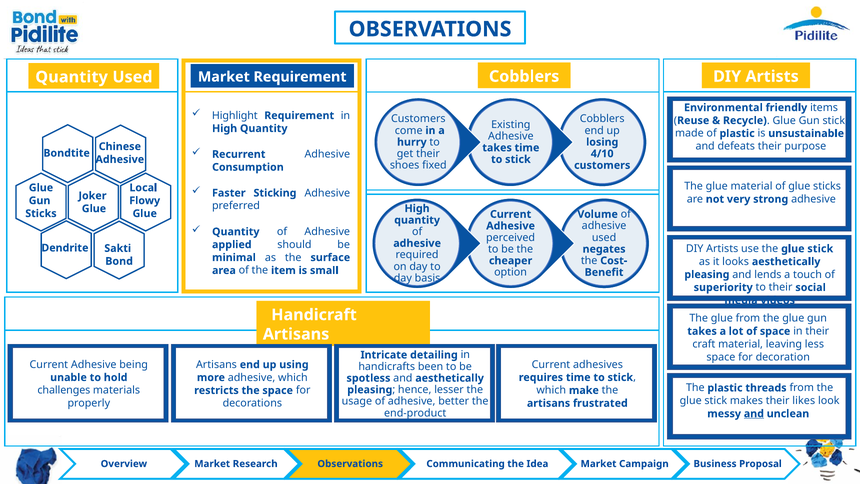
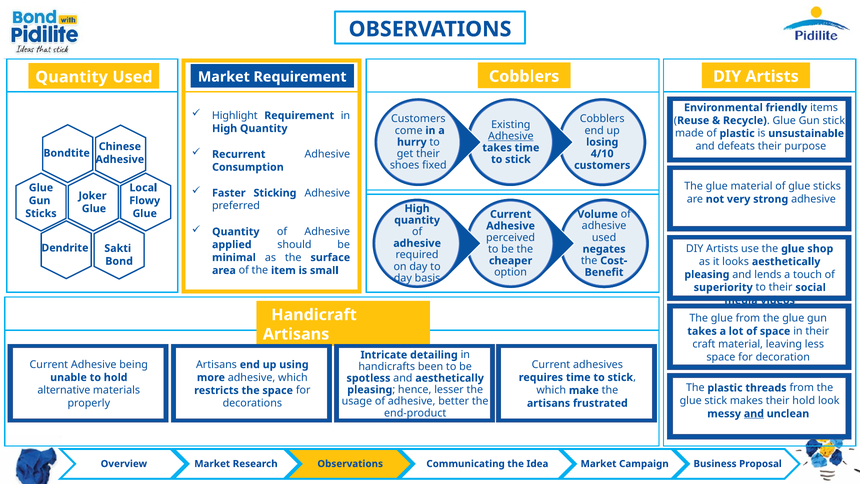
Adhesive at (511, 136) underline: none -> present
use the glue stick: stick -> shop
challenges: challenges -> alternative
their likes: likes -> hold
